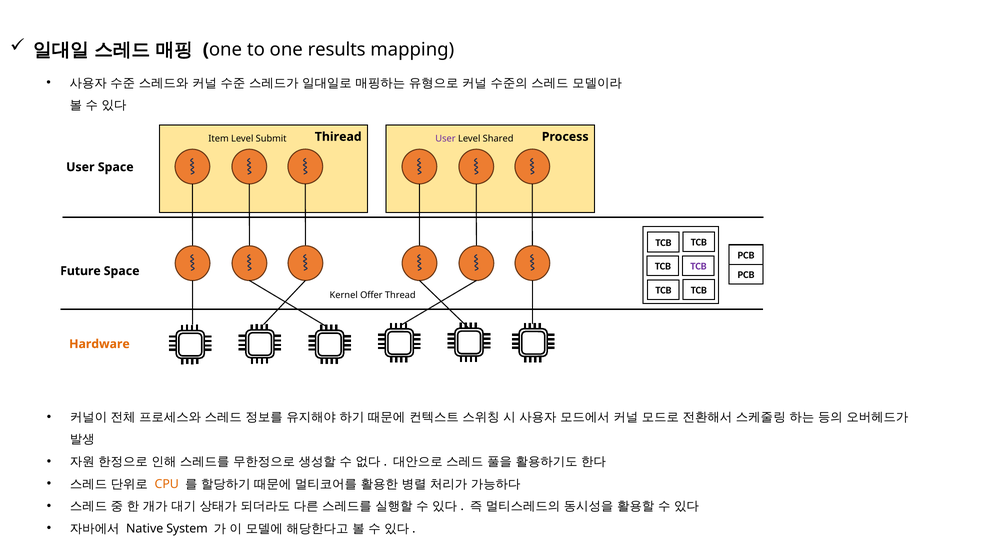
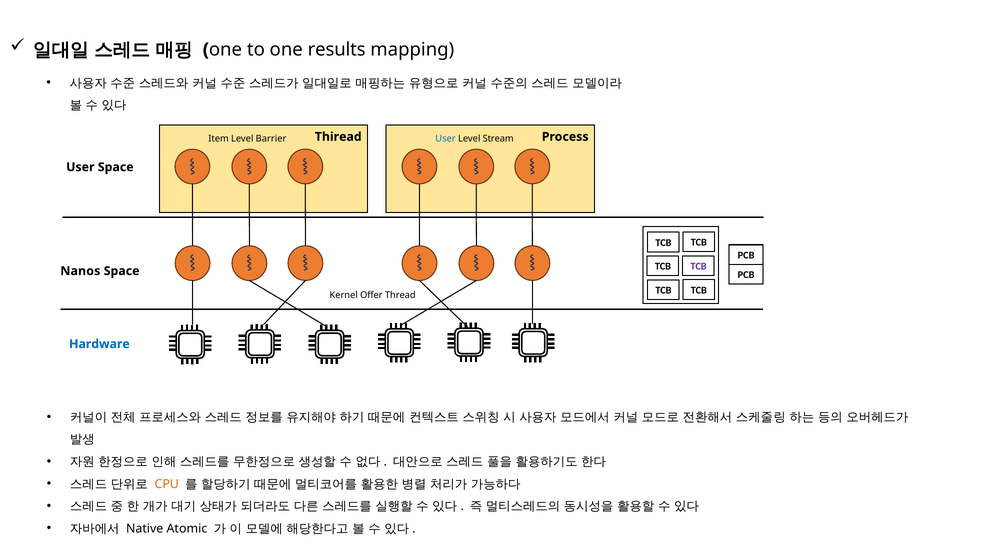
Submit: Submit -> Barrier
User at (446, 139) colour: purple -> blue
Shared: Shared -> Stream
Future: Future -> Nanos
Hardware colour: orange -> blue
System: System -> Atomic
